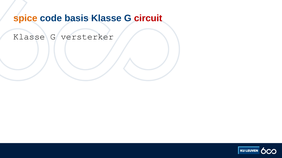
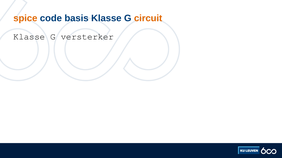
circuit colour: red -> orange
